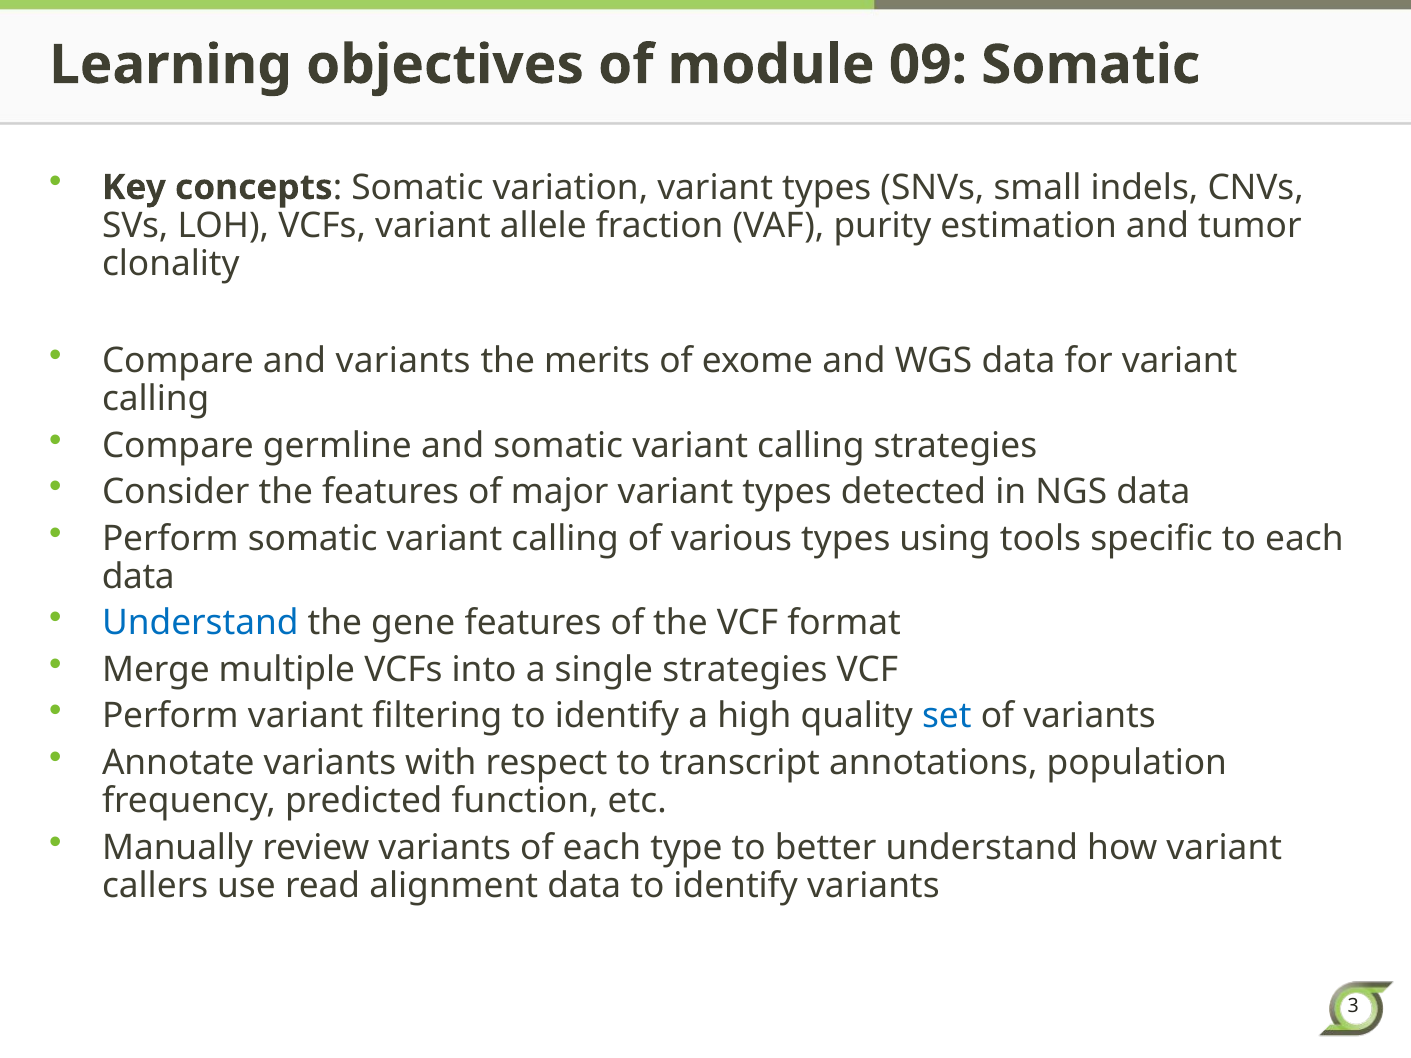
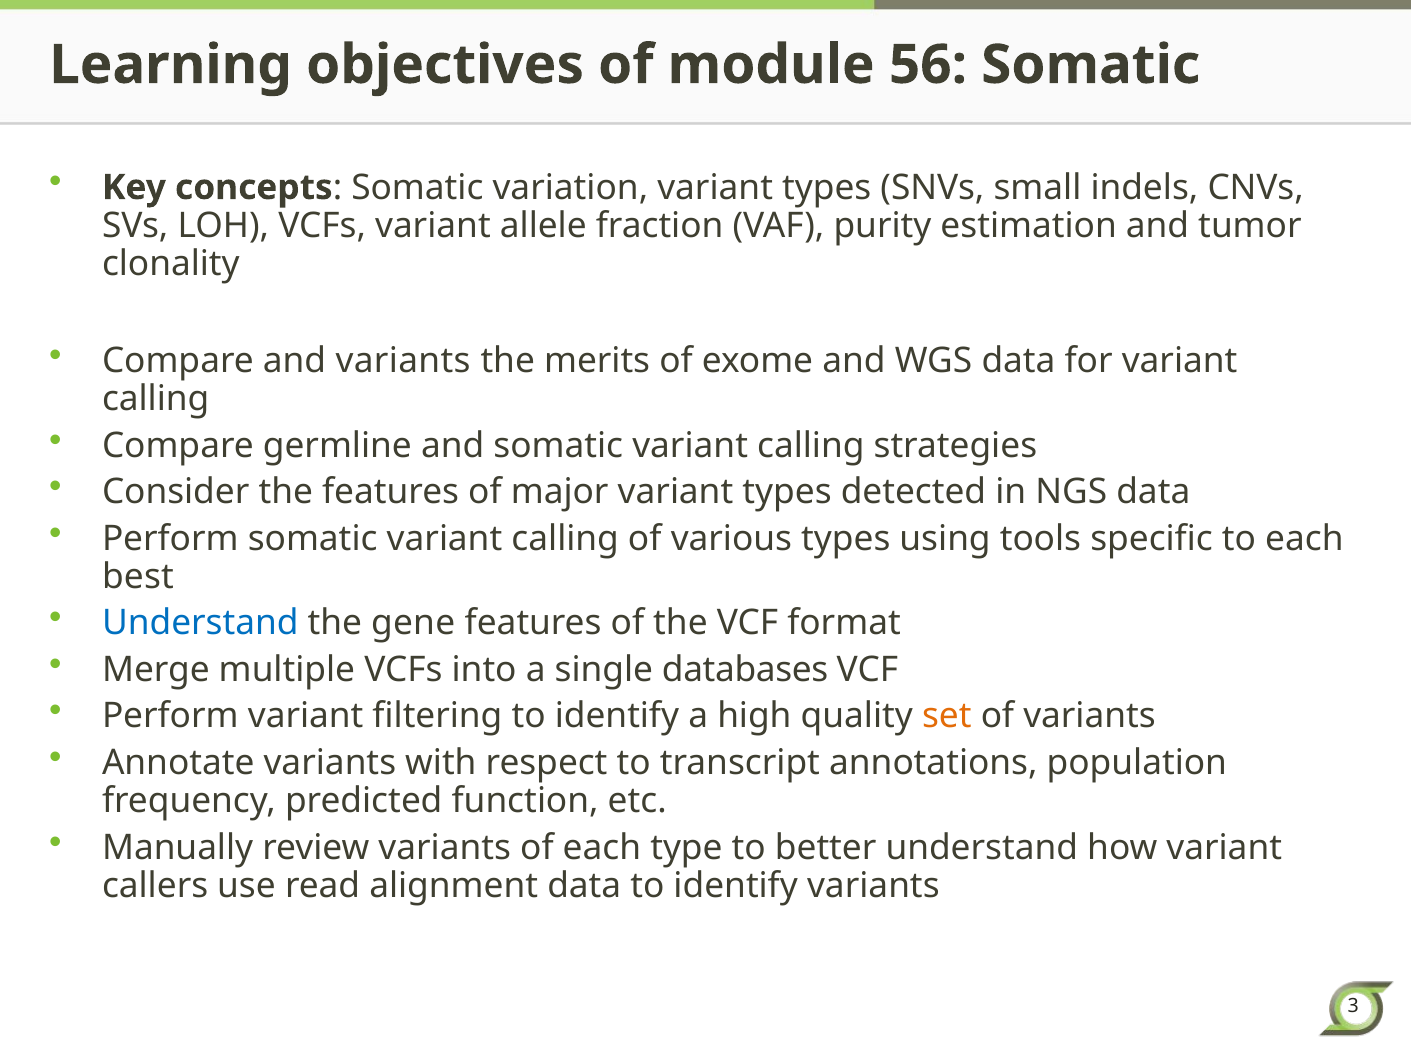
09: 09 -> 56
data at (138, 577): data -> best
single strategies: strategies -> databases
set colour: blue -> orange
